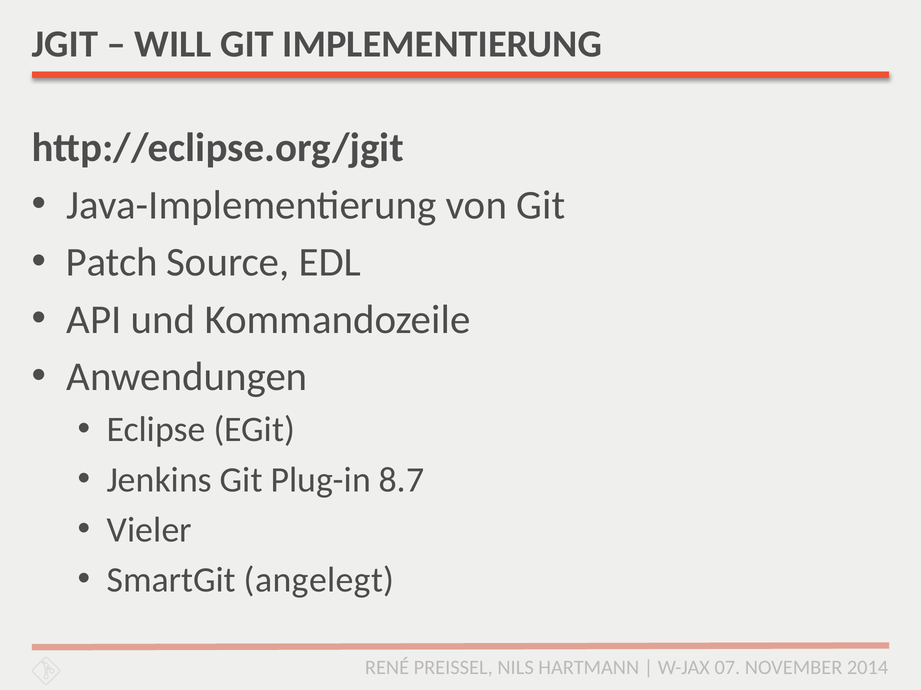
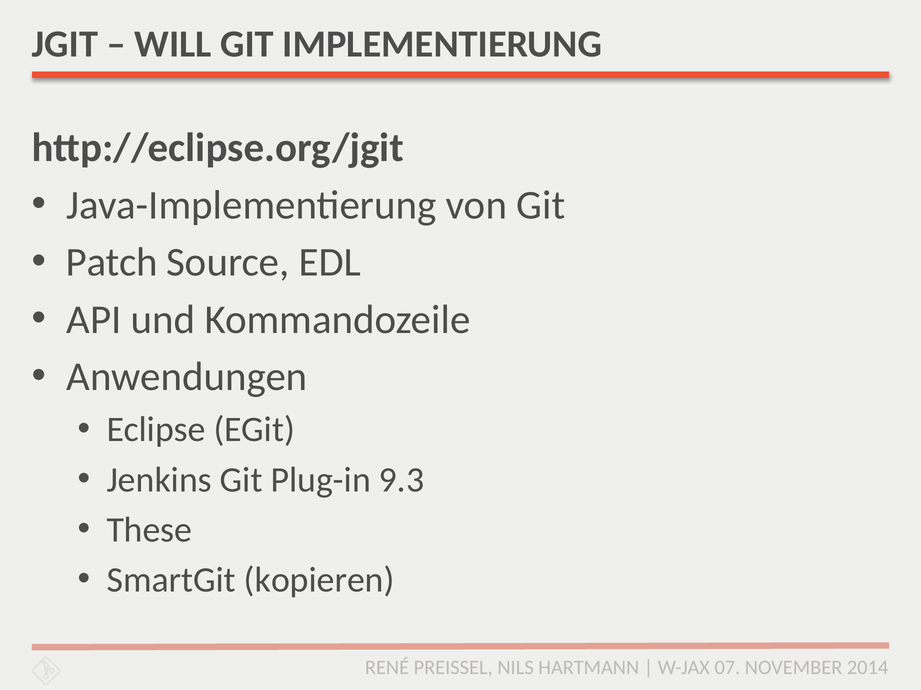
8.7: 8.7 -> 9.3
Vieler: Vieler -> These
angelegt: angelegt -> kopieren
